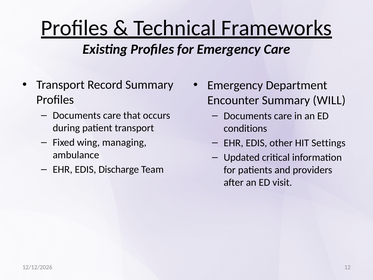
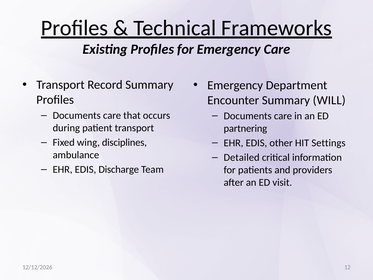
conditions: conditions -> partnering
managing: managing -> disciplines
Updated: Updated -> Detailed
